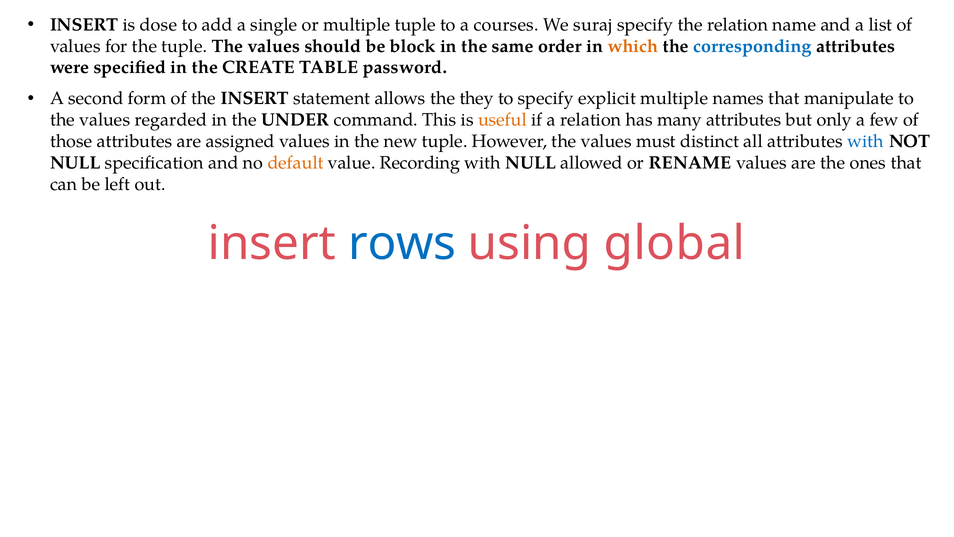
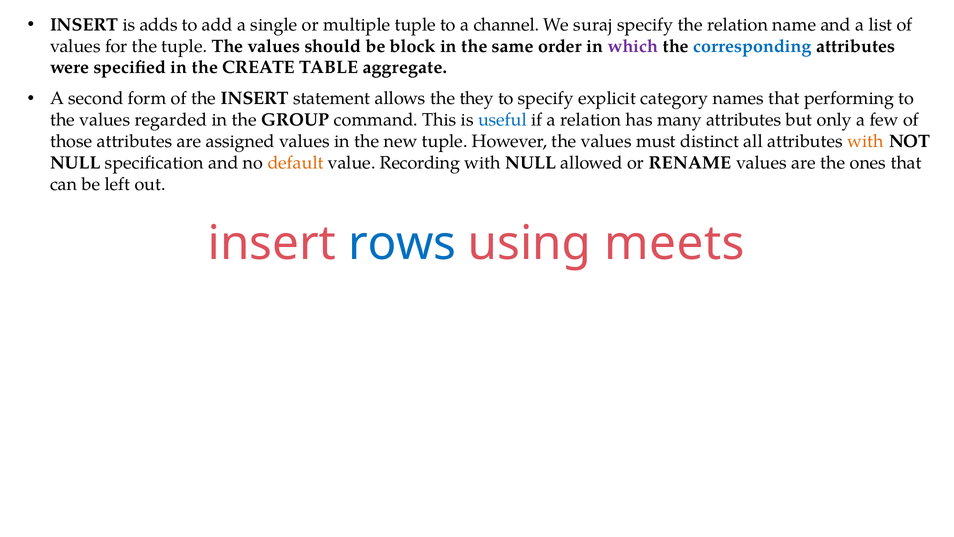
dose: dose -> adds
courses: courses -> channel
which colour: orange -> purple
password: password -> aggregate
explicit multiple: multiple -> category
manipulate: manipulate -> performing
UNDER: UNDER -> GROUP
useful colour: orange -> blue
with at (865, 141) colour: blue -> orange
global: global -> meets
